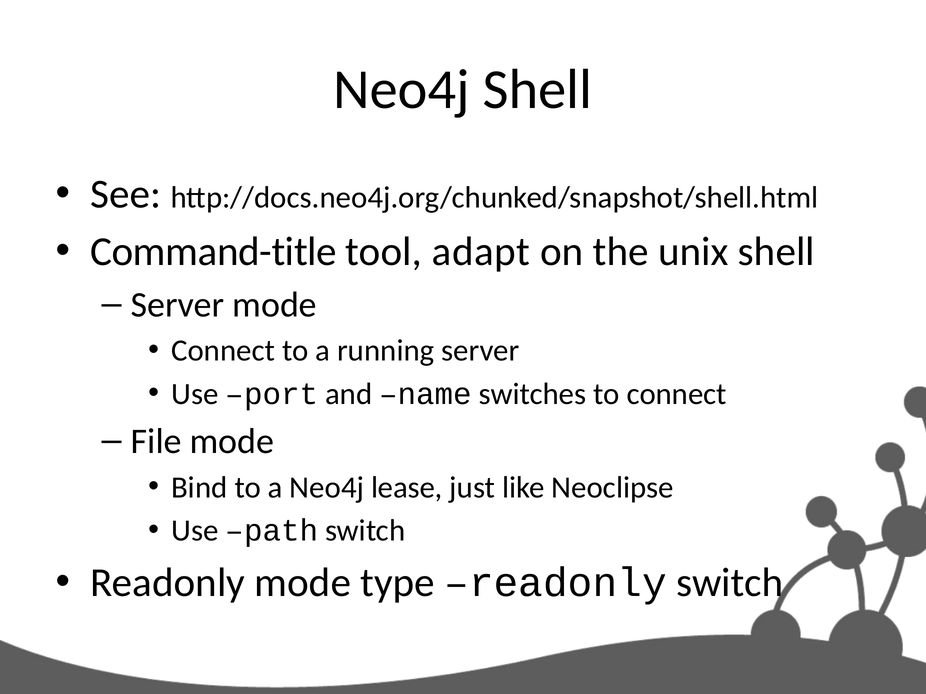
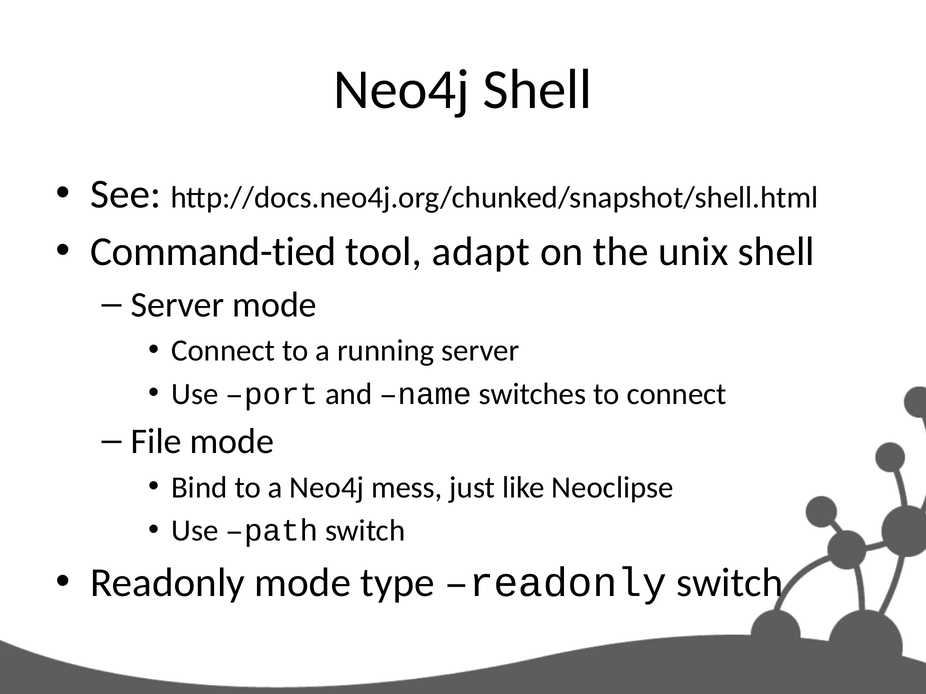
Command-title: Command-title -> Command-tied
lease: lease -> mess
